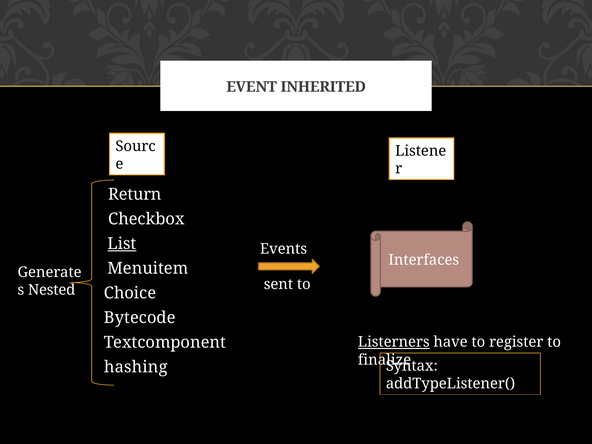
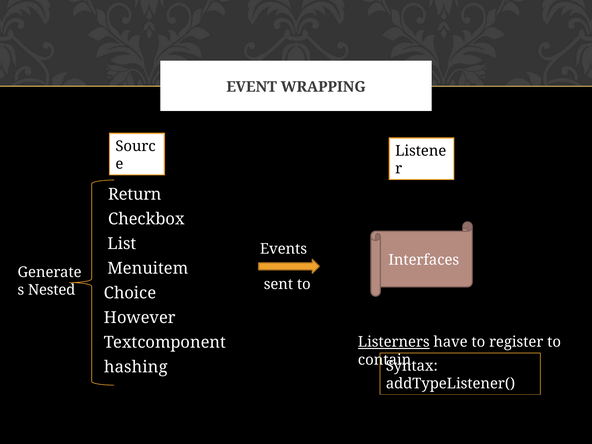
INHERITED: INHERITED -> WRAPPING
List underline: present -> none
Bytecode: Bytecode -> However
finalize: finalize -> contain
